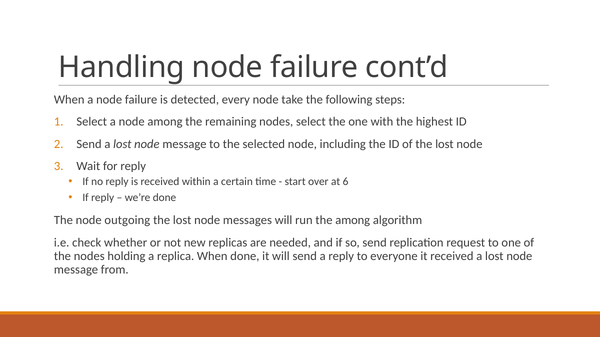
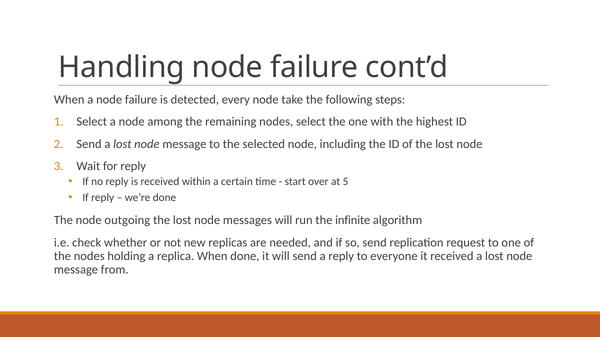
6: 6 -> 5
the among: among -> infinite
